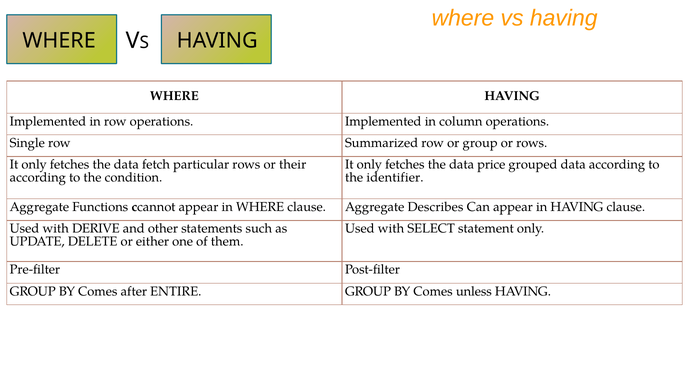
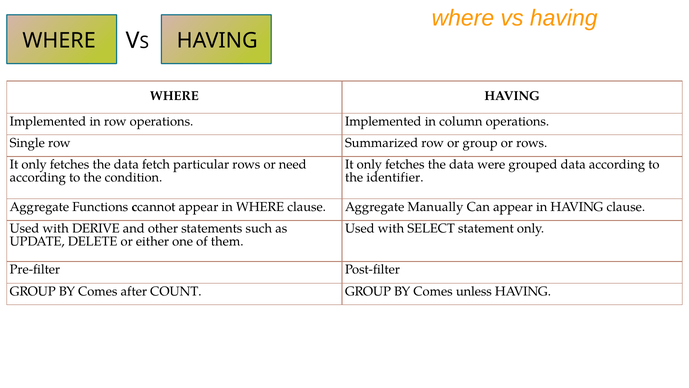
their: their -> need
price: price -> were
Describes: Describes -> Manually
ENTIRE: ENTIRE -> COUNT
